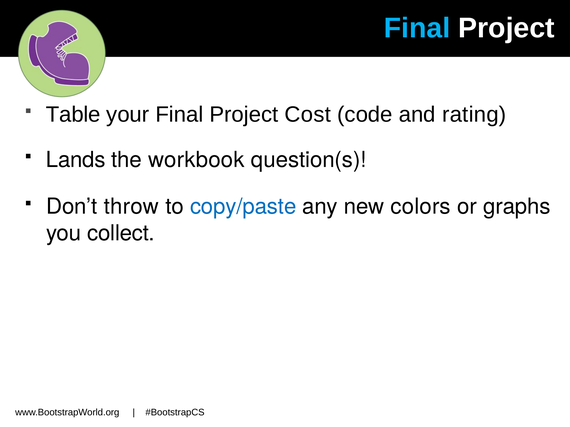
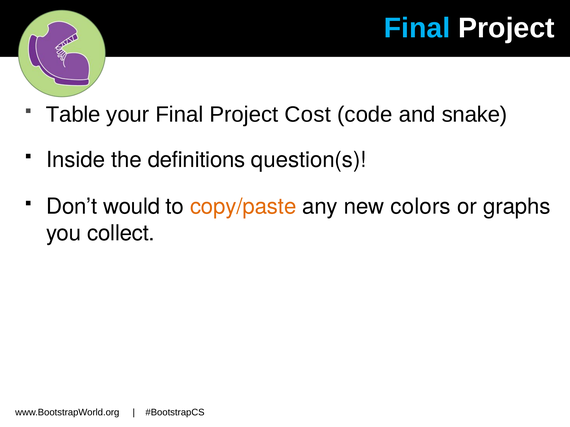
rating: rating -> snake
Lands: Lands -> Inside
workbook: workbook -> definitions
throw: throw -> would
copy/paste colour: blue -> orange
